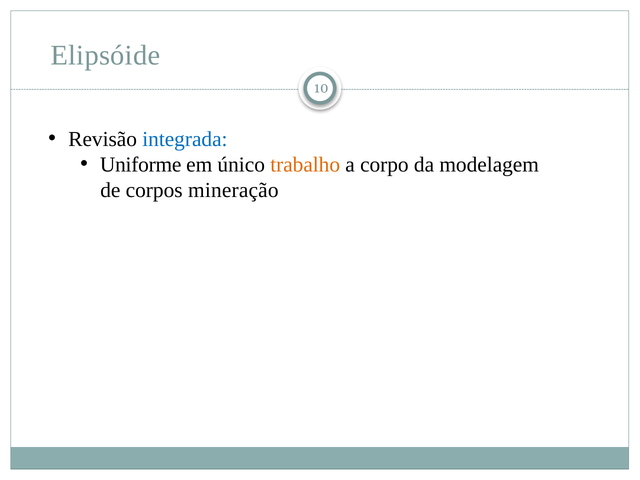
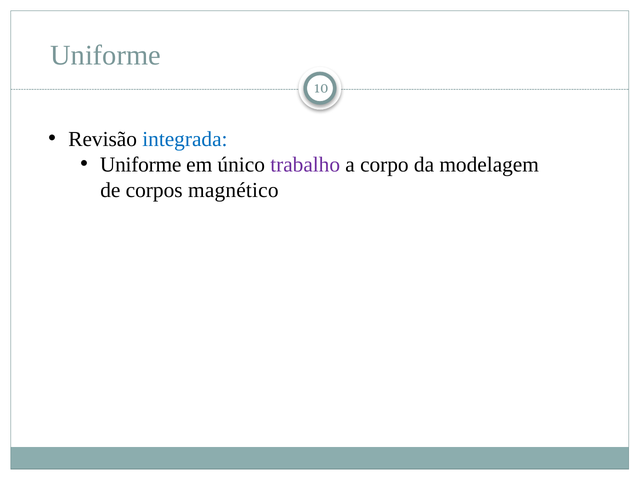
Elipsóide at (105, 56): Elipsóide -> Uniforme
trabalho colour: orange -> purple
mineração: mineração -> magnético
